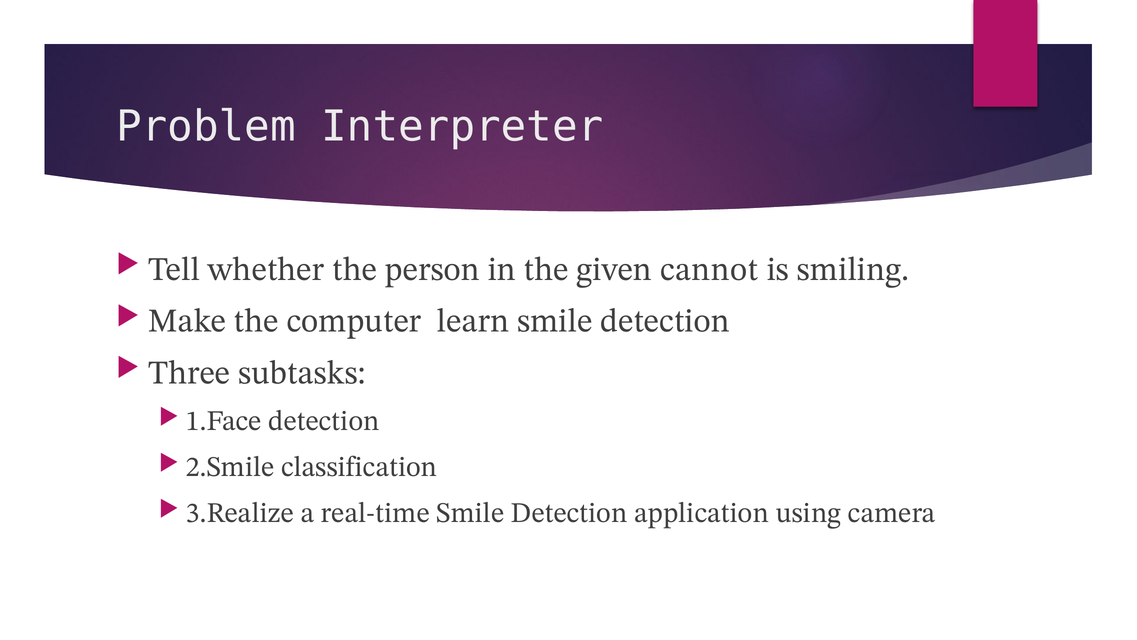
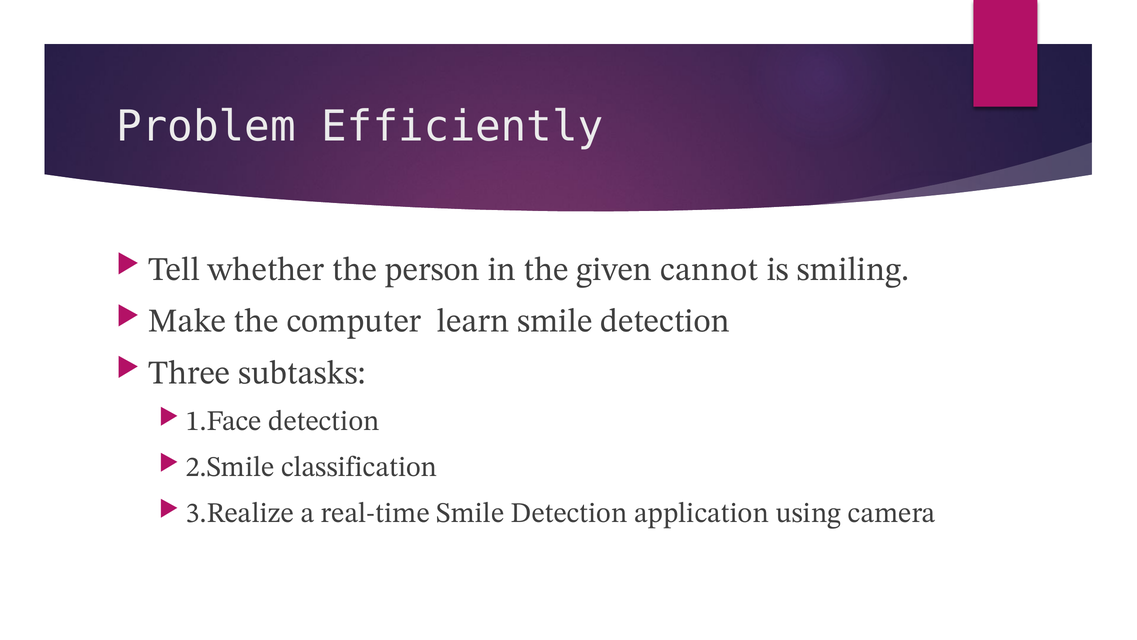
Interpreter: Interpreter -> Efficiently
